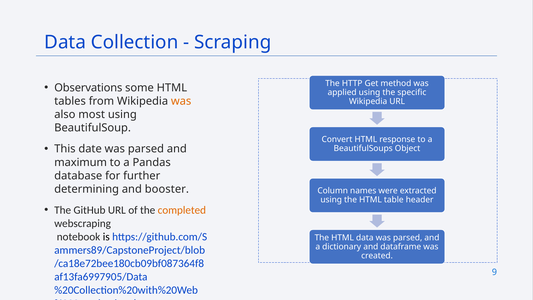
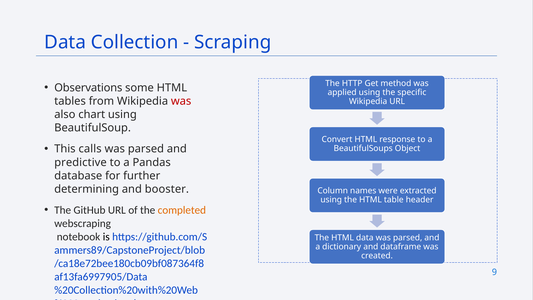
was at (181, 101) colour: orange -> red
most: most -> chart
date: date -> calls
maximum: maximum -> predictive
